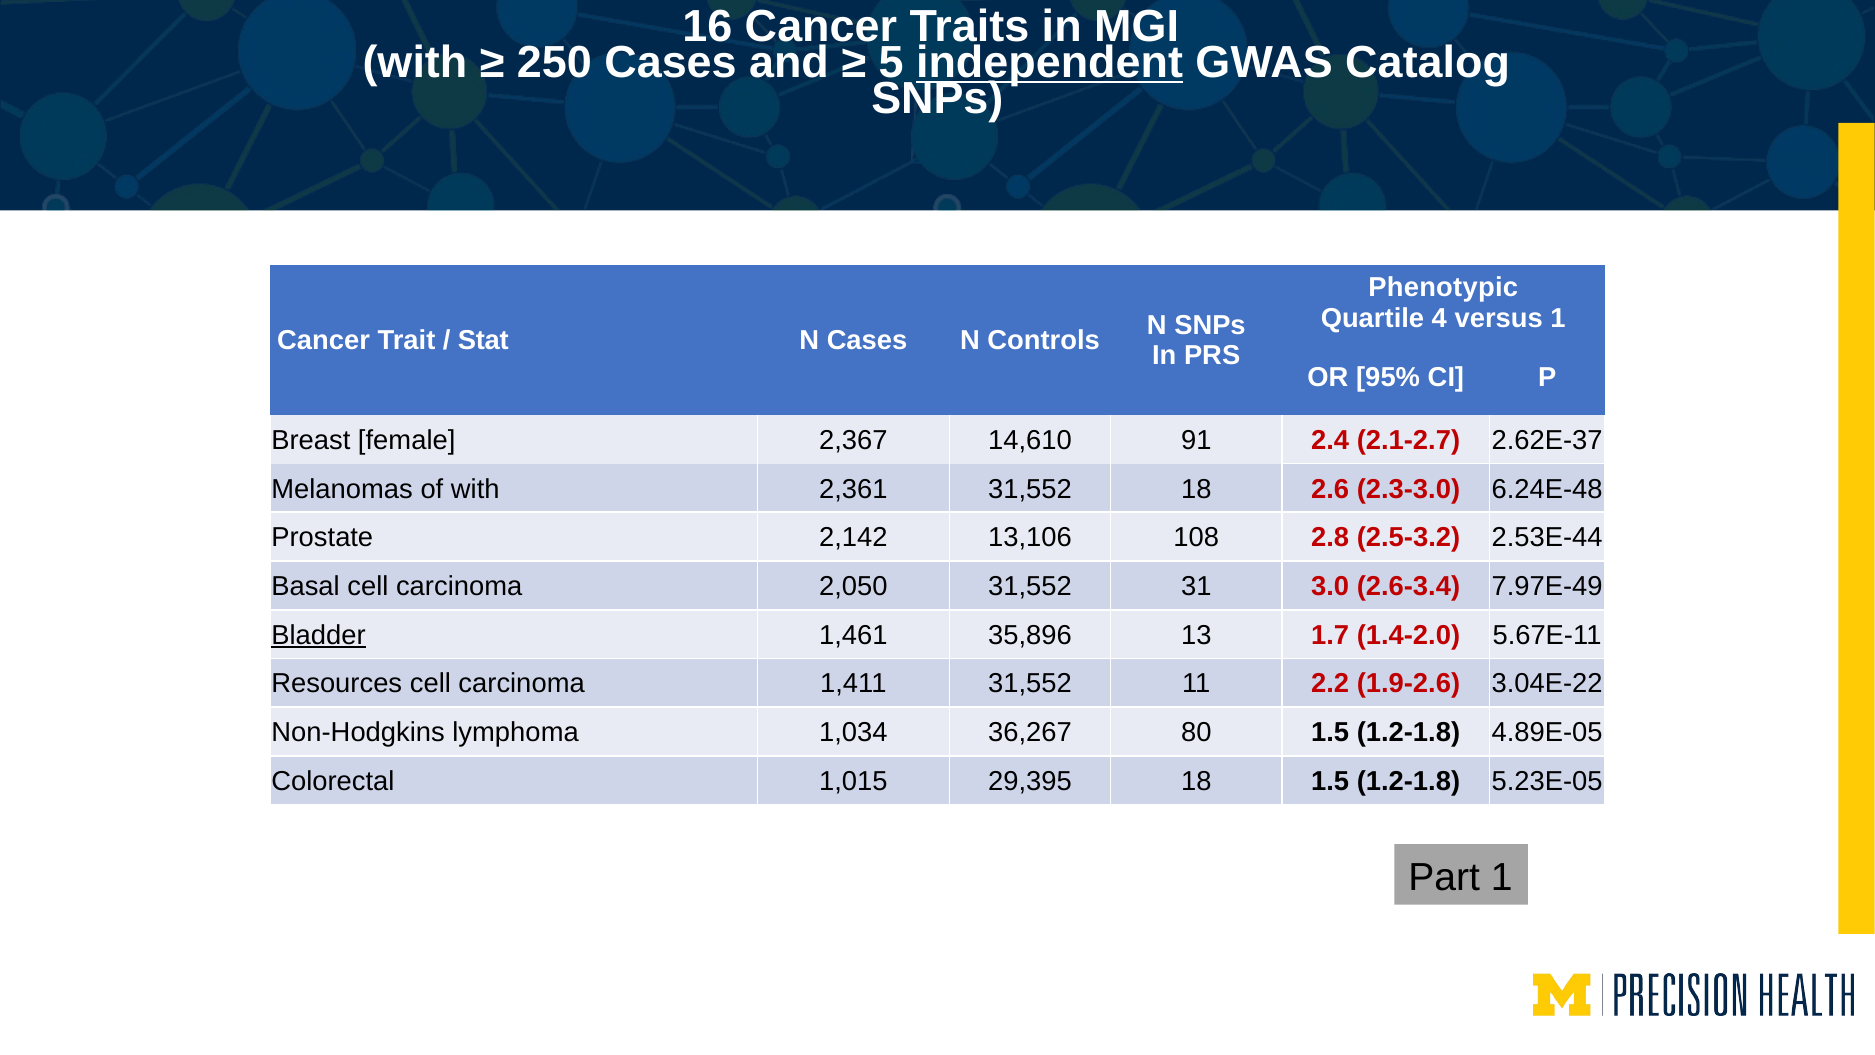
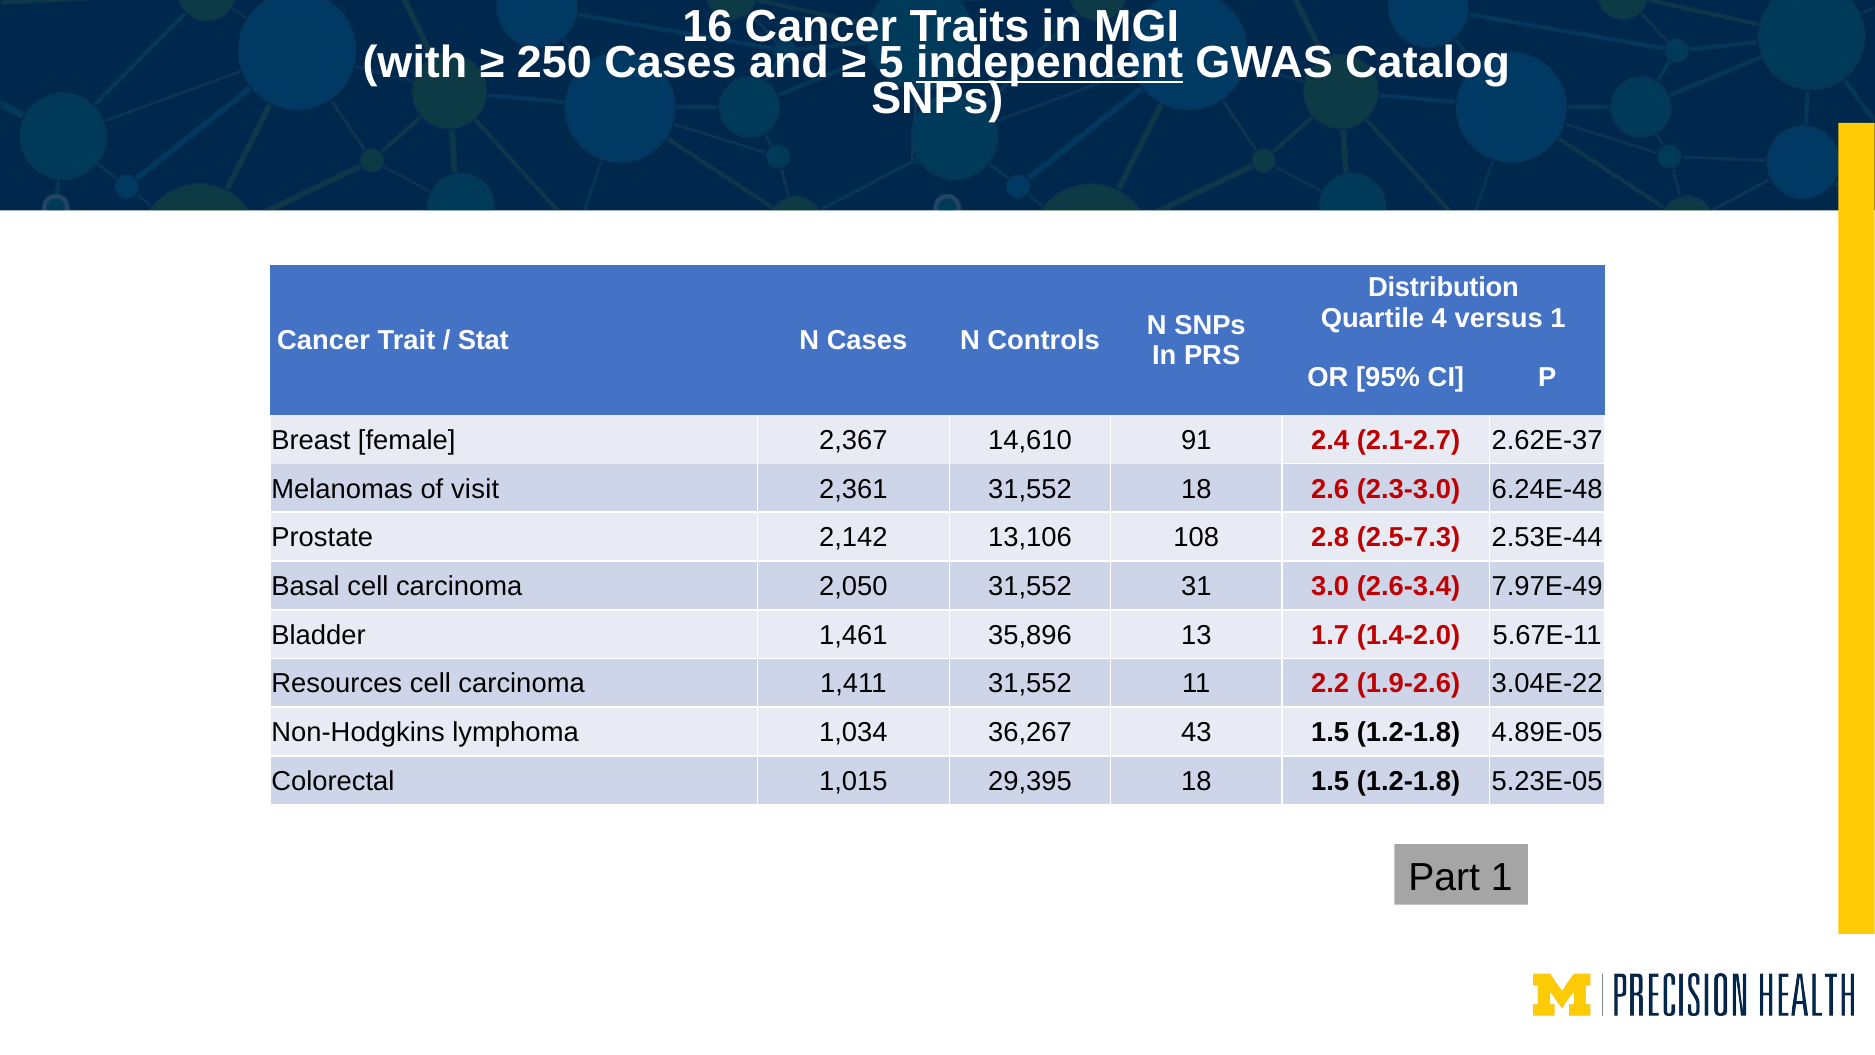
Phenotypic: Phenotypic -> Distribution
of with: with -> visit
2.5-3.2: 2.5-3.2 -> 2.5-7.3
Bladder underline: present -> none
80: 80 -> 43
